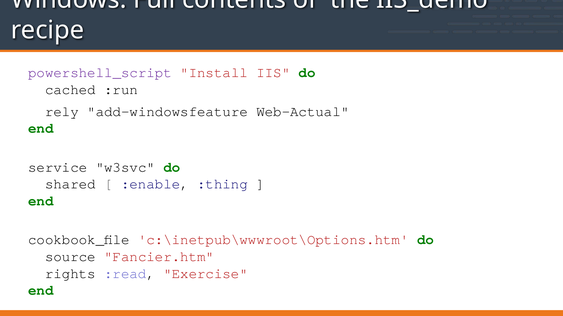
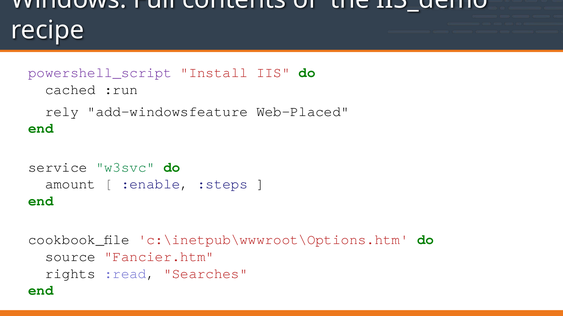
Web-Actual: Web-Actual -> Web-Placed
w3svc colour: black -> green
shared: shared -> amount
:thing: :thing -> :steps
Exercise: Exercise -> Searches
